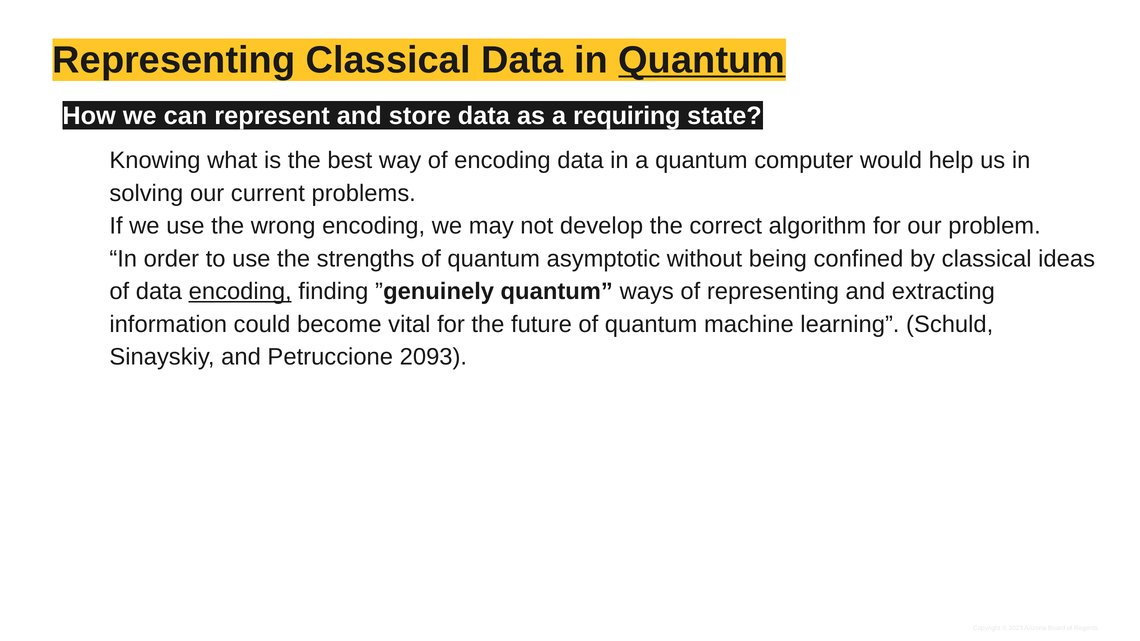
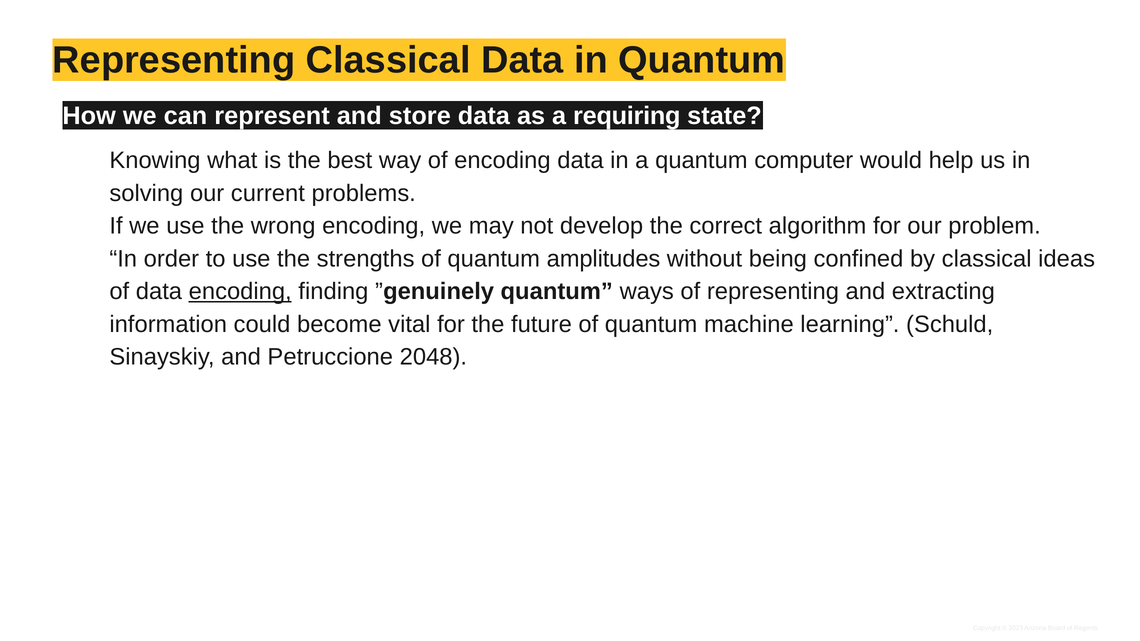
Quantum at (702, 60) underline: present -> none
asymptotic: asymptotic -> amplitudes
2093: 2093 -> 2048
